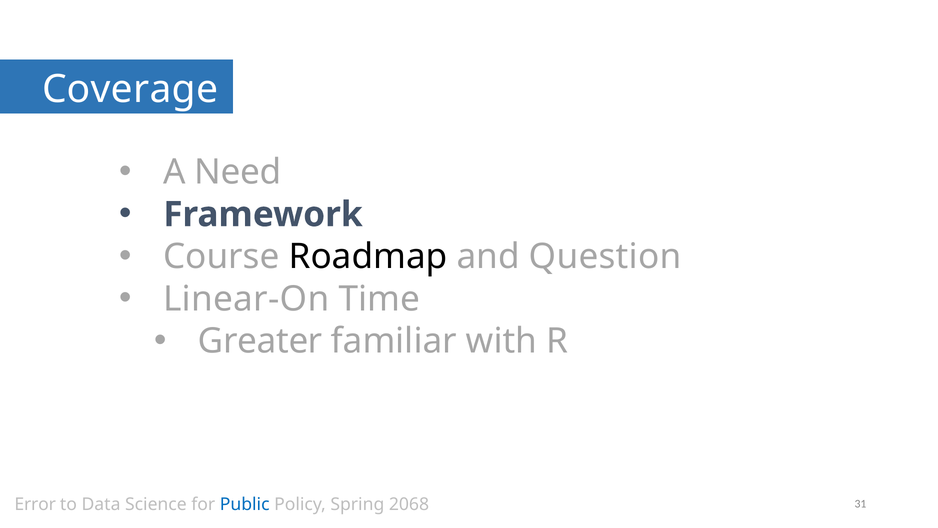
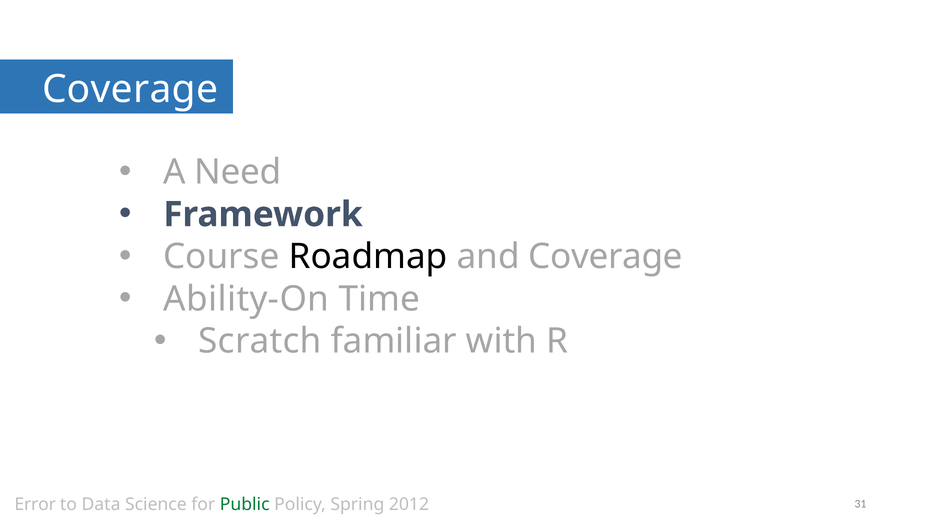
and Question: Question -> Coverage
Linear-On: Linear-On -> Ability-On
Greater: Greater -> Scratch
Public colour: blue -> green
2068: 2068 -> 2012
